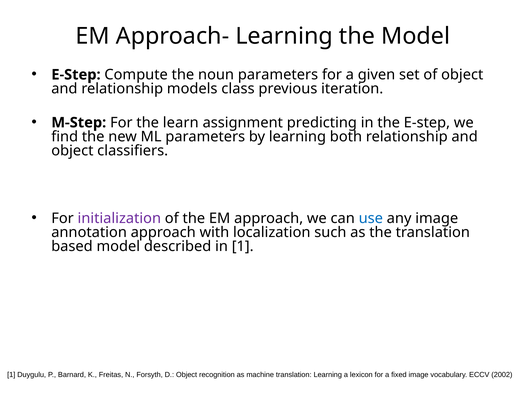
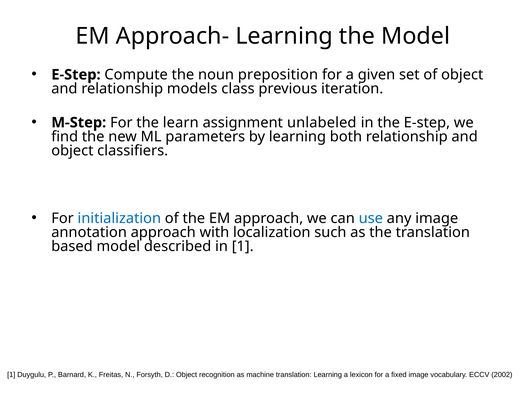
noun parameters: parameters -> preposition
predicting: predicting -> unlabeled
initialization colour: purple -> blue
